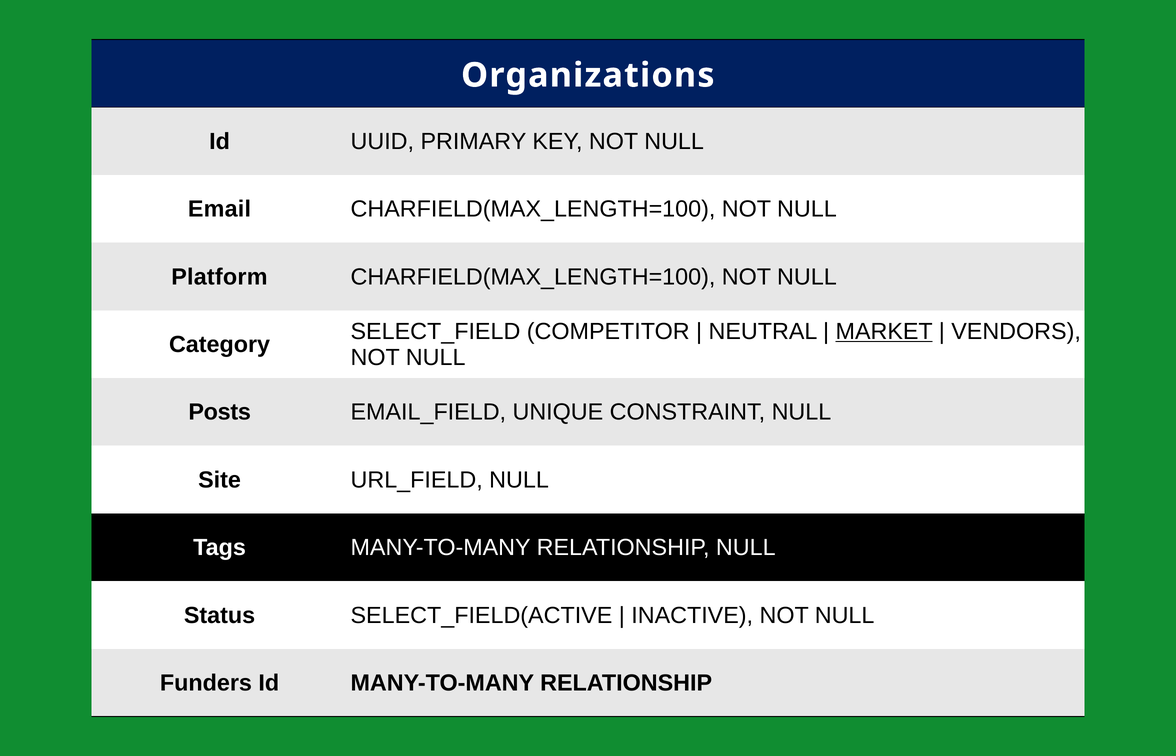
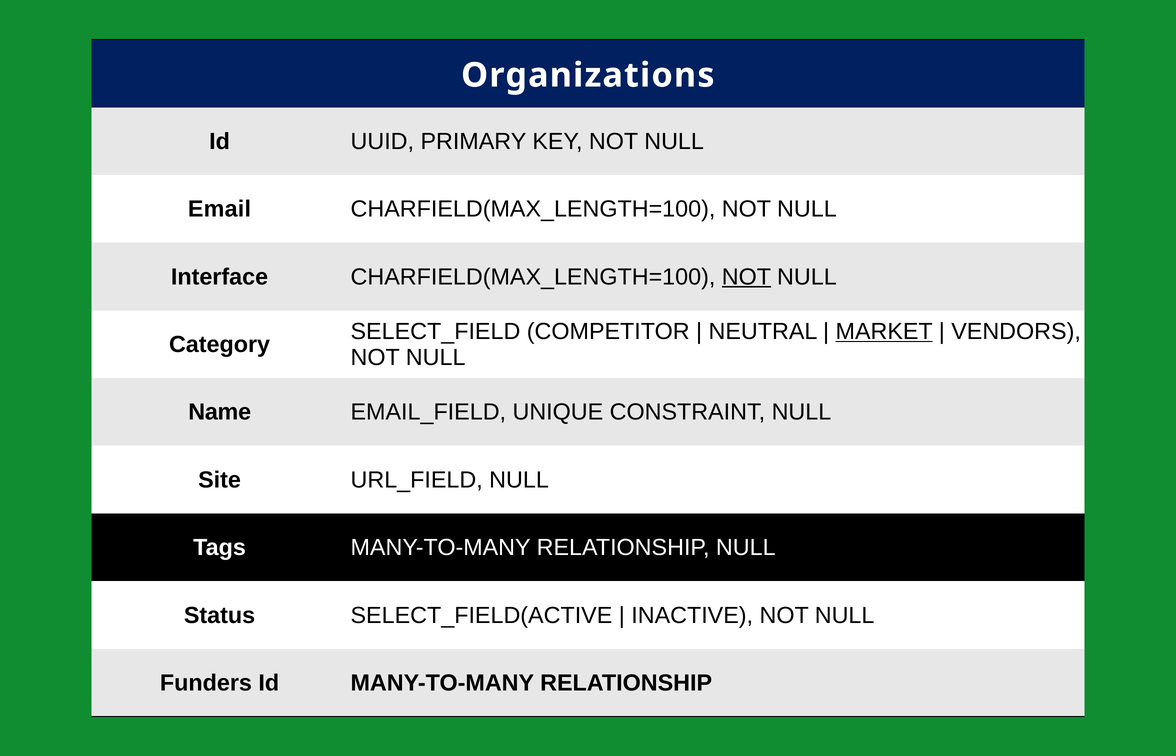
Platform: Platform -> Interface
NOT at (746, 277) underline: none -> present
Posts: Posts -> Name
